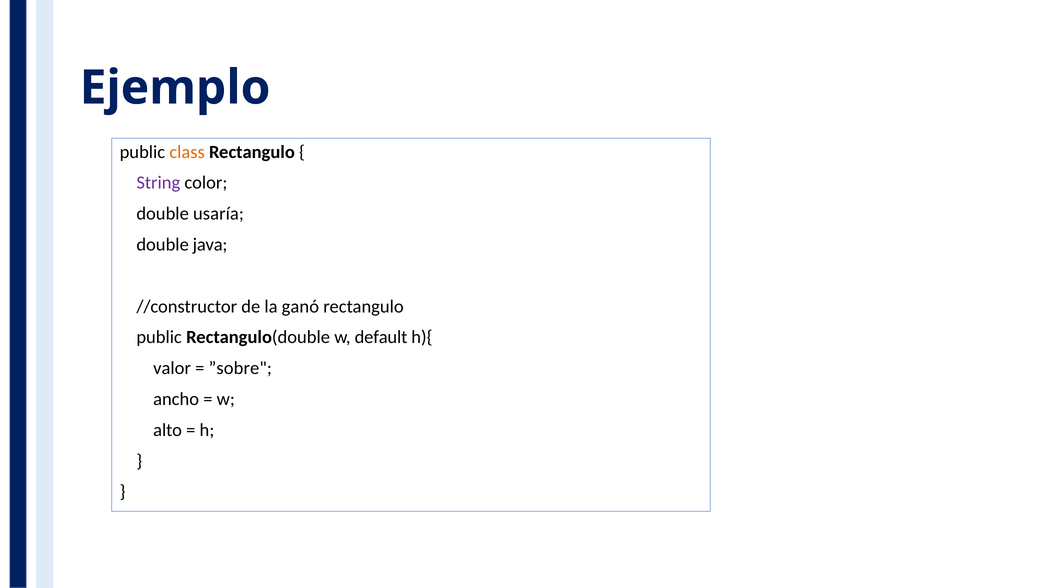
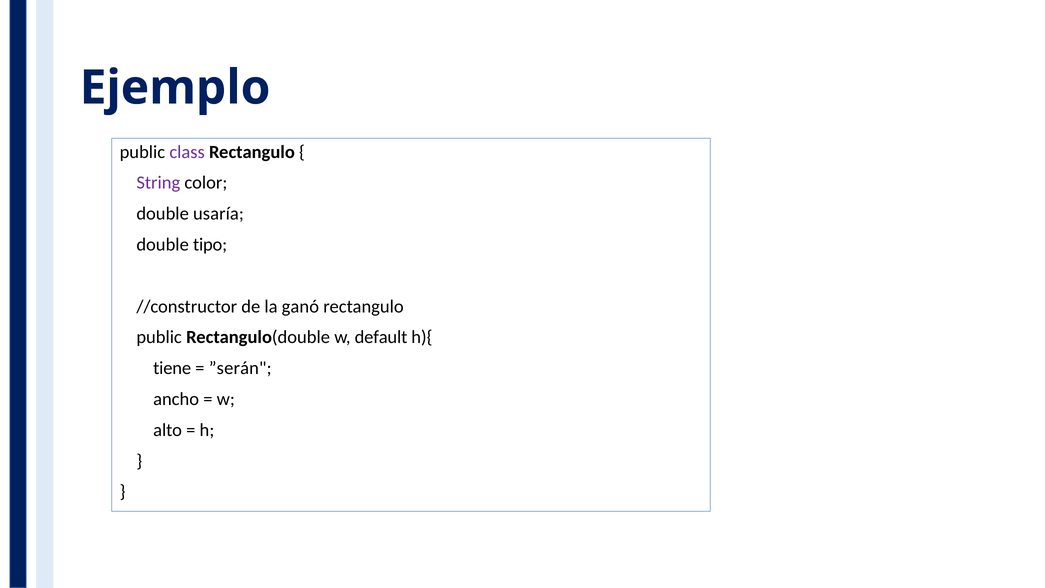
class colour: orange -> purple
java: java -> tipo
valor: valor -> tiene
”sobre: ”sobre -> ”serán
